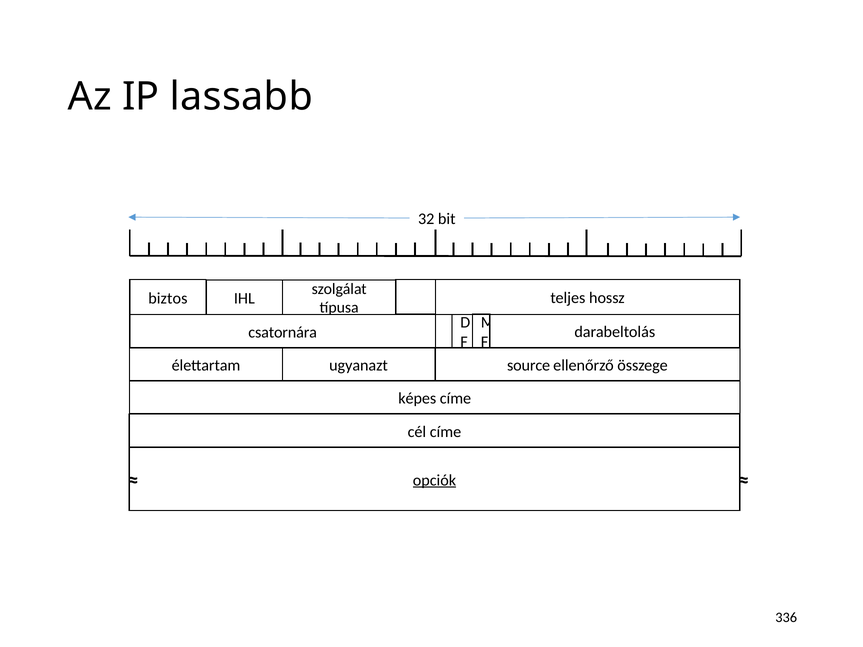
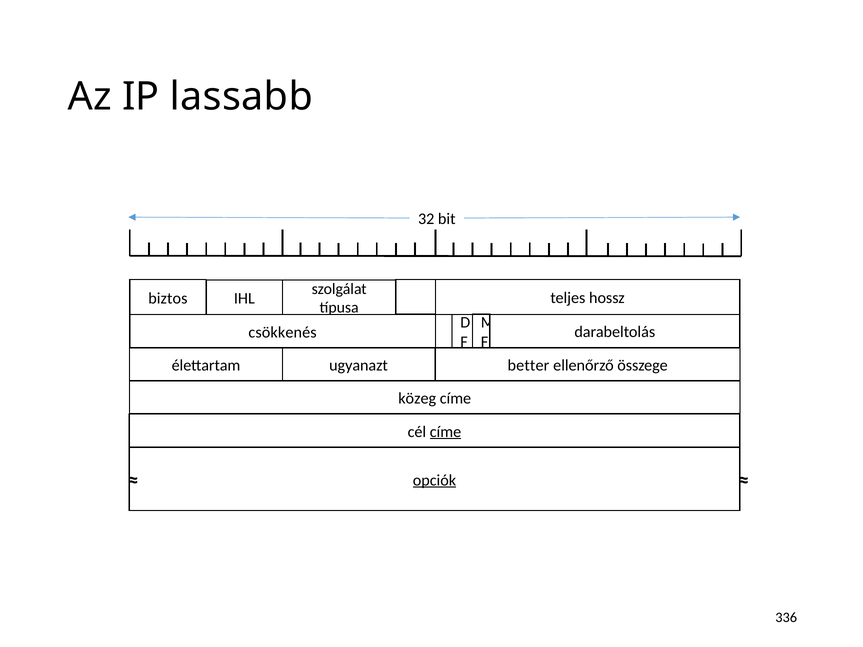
csatornára: csatornára -> csökkenés
source: source -> better
képes: képes -> közeg
címe at (445, 432) underline: none -> present
